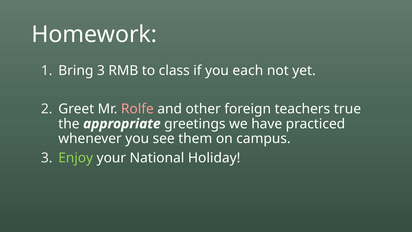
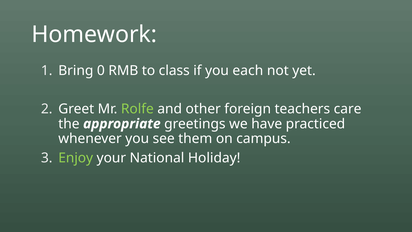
Bring 3: 3 -> 0
Rolfe colour: pink -> light green
true: true -> care
